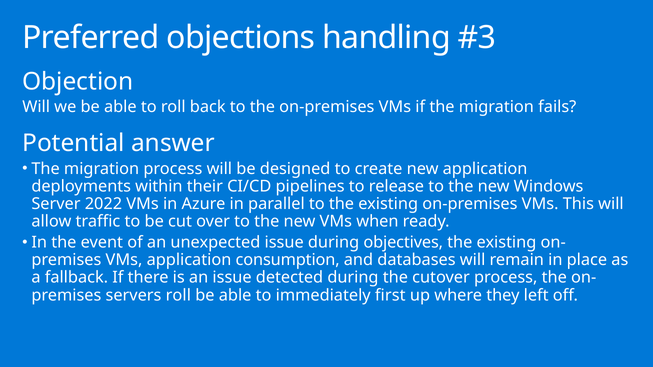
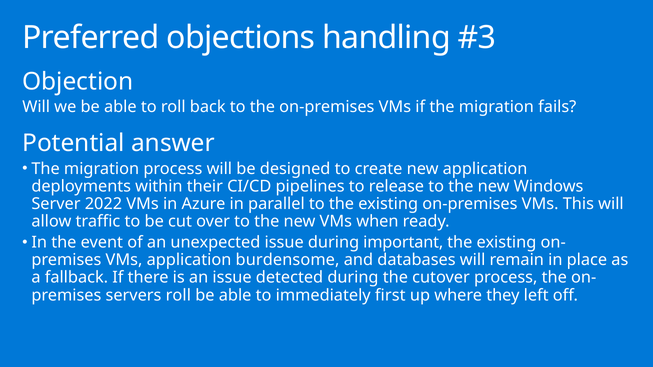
objectives: objectives -> important
consumption: consumption -> burdensome
